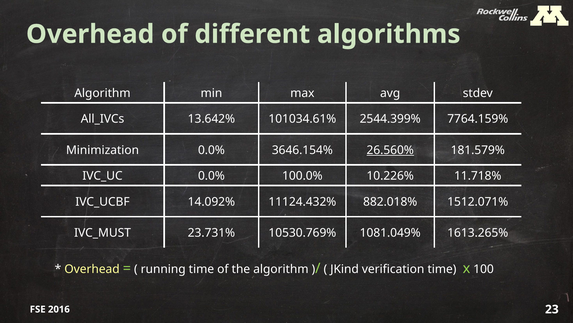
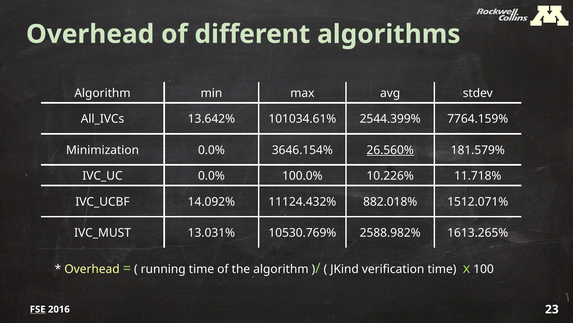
23.731%: 23.731% -> 13.031%
1081.049%: 1081.049% -> 2588.982%
FSE underline: none -> present
